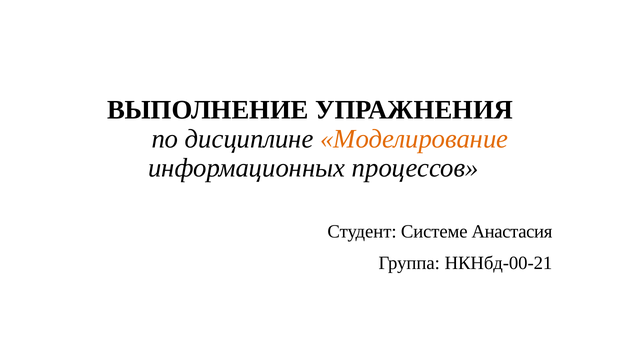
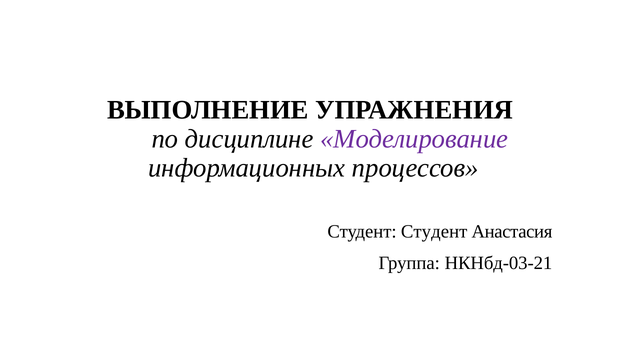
Моделирование colour: orange -> purple
Студент Системе: Системе -> Студент
НКНбд-00-21: НКНбд-00-21 -> НКНбд-03-21
